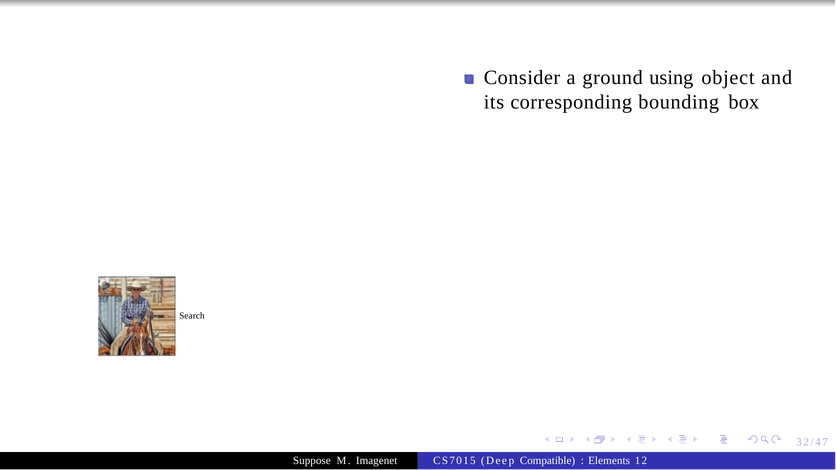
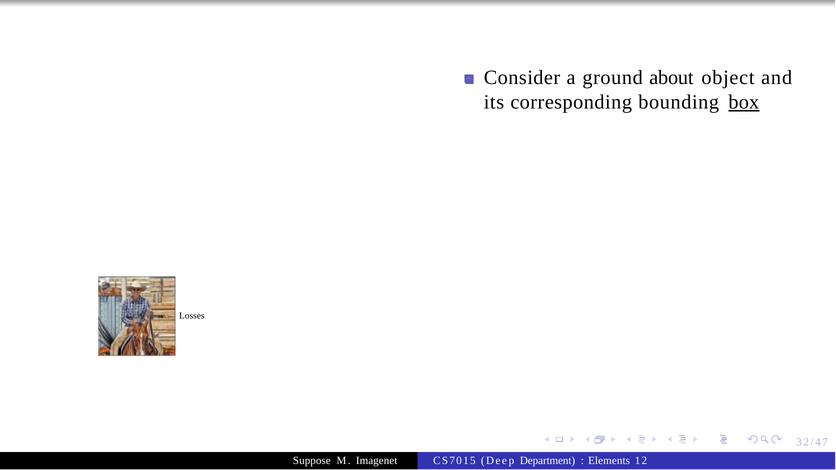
using: using -> about
box underline: none -> present
Search: Search -> Losses
Compatible: Compatible -> Department
